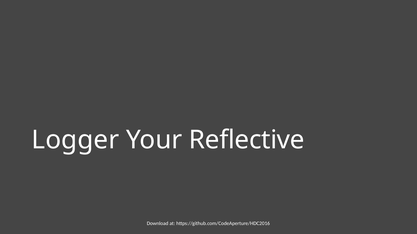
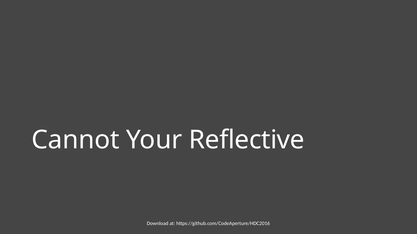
Logger: Logger -> Cannot
